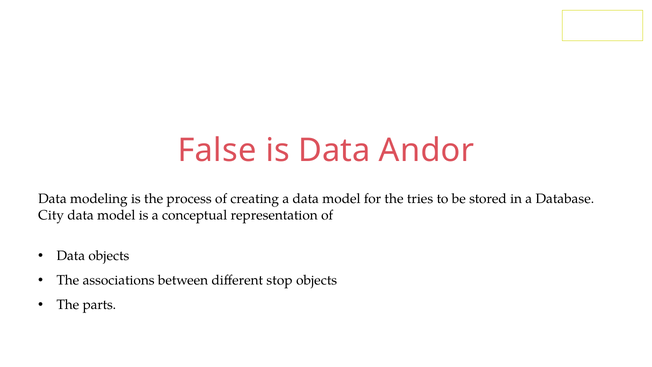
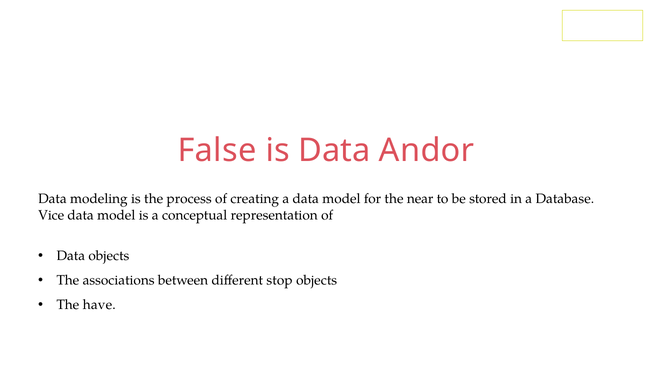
tries: tries -> near
City: City -> Vice
parts: parts -> have
